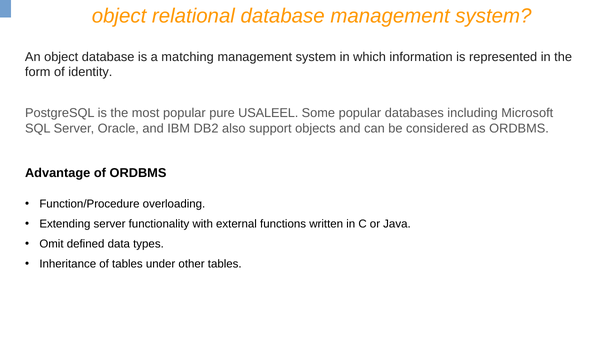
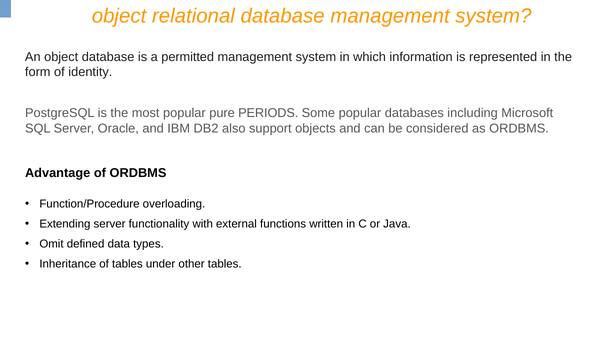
matching: matching -> permitted
USALEEL: USALEEL -> PERIODS
